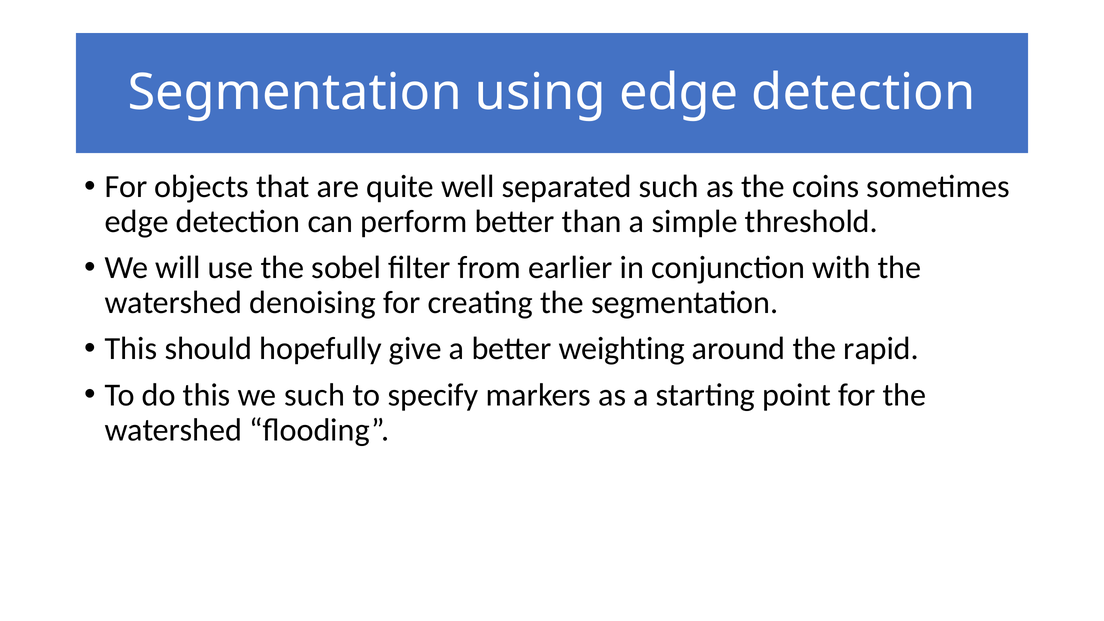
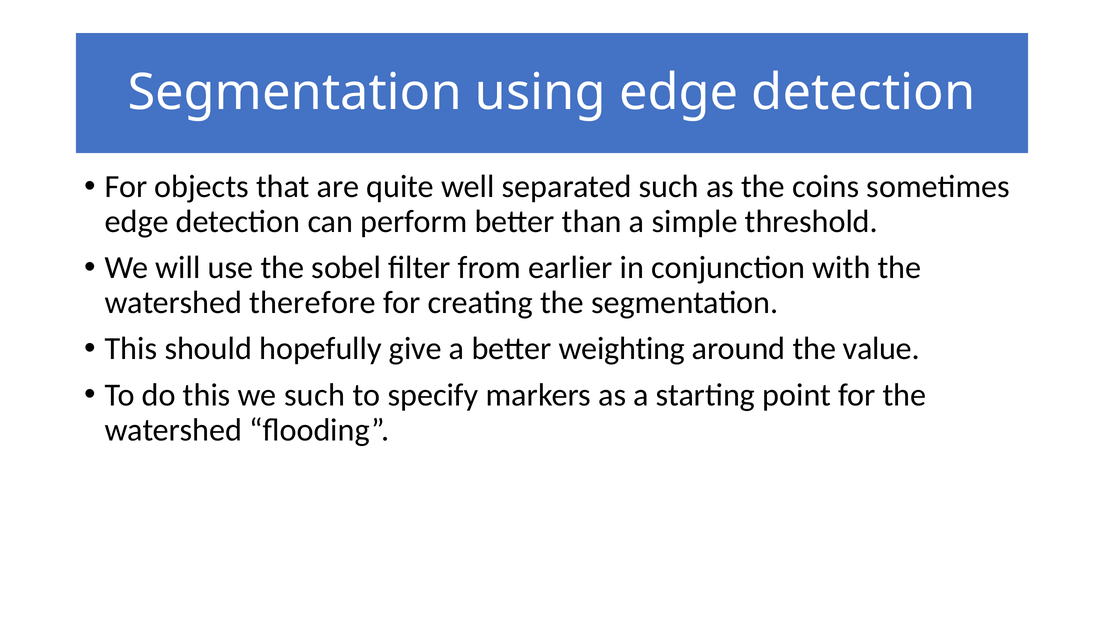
denoising: denoising -> therefore
rapid: rapid -> value
